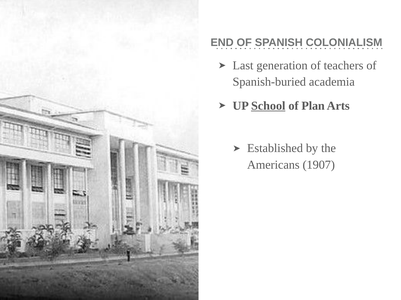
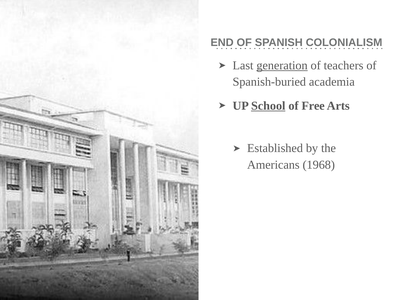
generation underline: none -> present
Plan: Plan -> Free
1907: 1907 -> 1968
